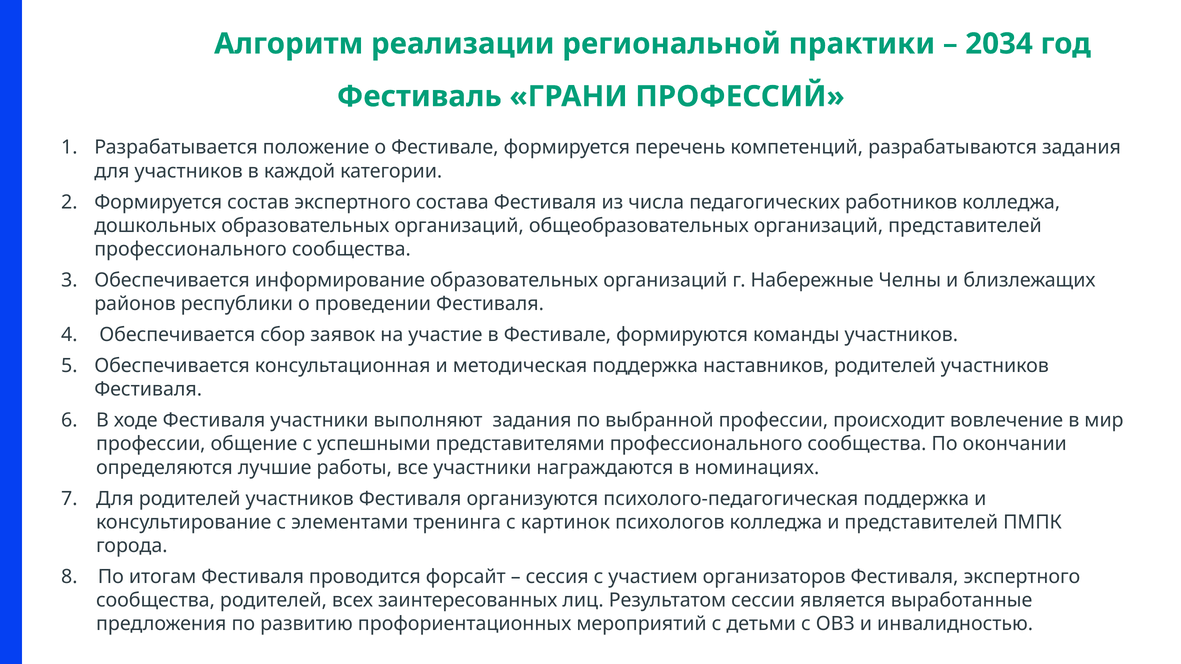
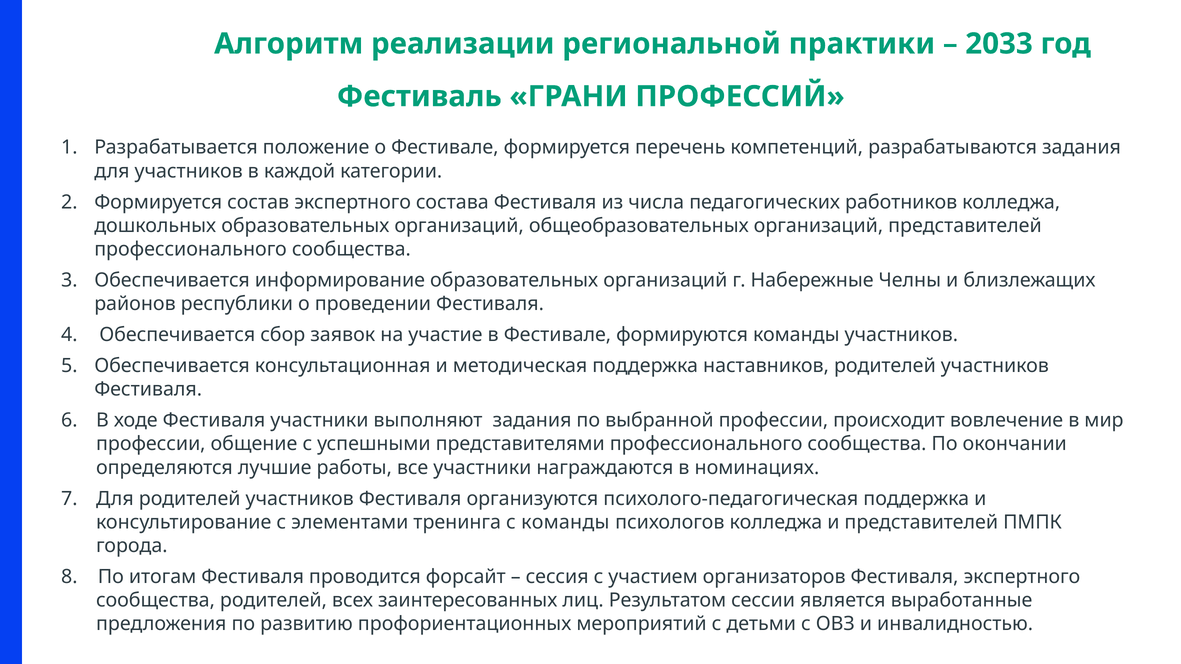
2034: 2034 -> 2033
с картинок: картинок -> команды
